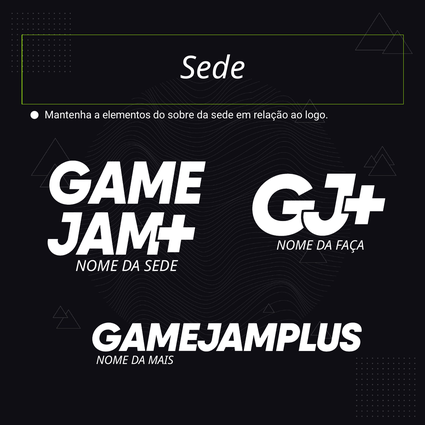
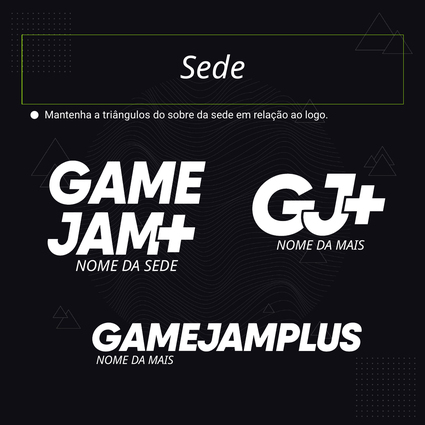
elementos: elementos -> triângulos
FAÇA at (350, 245): FAÇA -> MAIS
